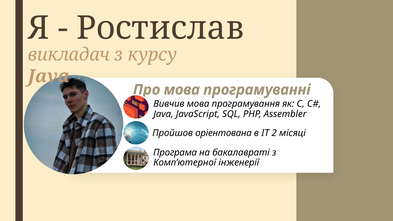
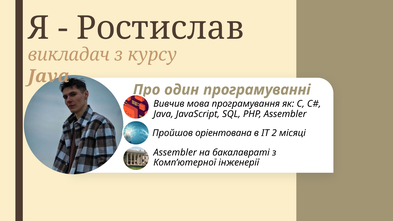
мова at (182, 90): мова -> один
Програма at (175, 152): Програма -> Assembler
